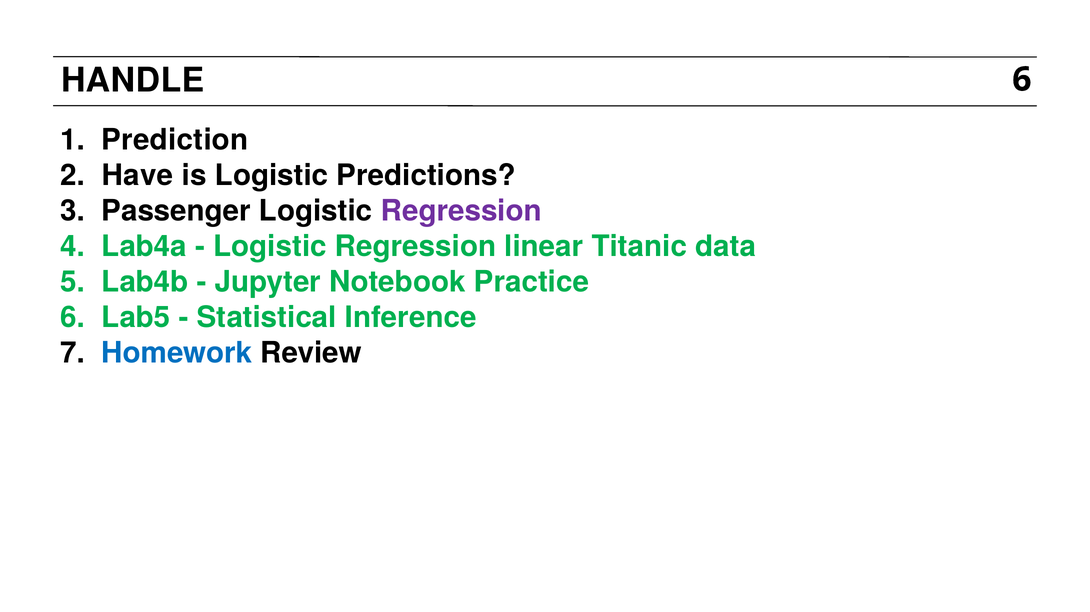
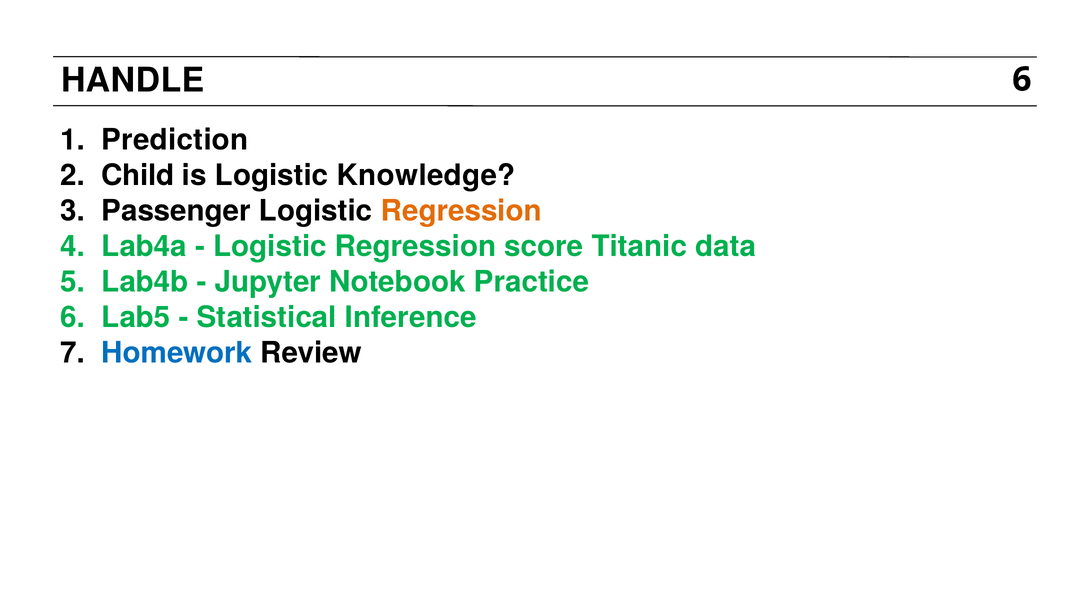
Have: Have -> Child
Predictions: Predictions -> Knowledge
Regression at (461, 211) colour: purple -> orange
linear: linear -> score
